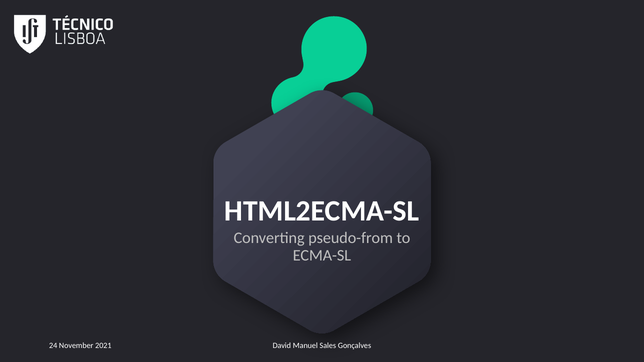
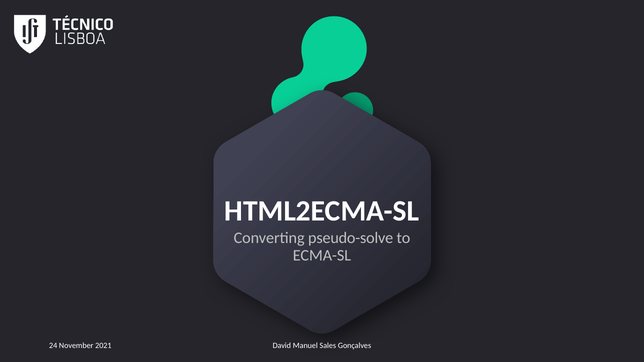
pseudo-from: pseudo-from -> pseudo-solve
